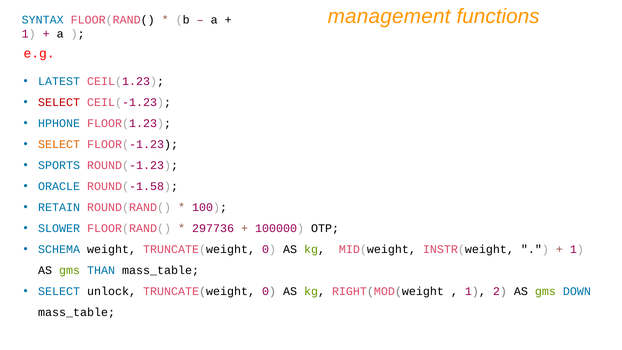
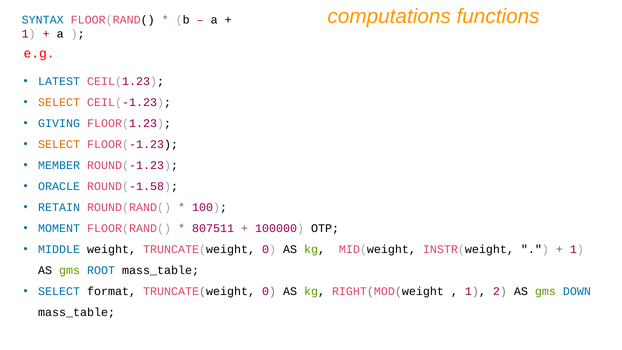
management: management -> computations
SELECT at (59, 103) colour: red -> orange
HPHONE: HPHONE -> GIVING
SPORTS: SPORTS -> MEMBER
SLOWER: SLOWER -> MOMENT
297736: 297736 -> 807511
SCHEMA: SCHEMA -> MIDDLE
THAN: THAN -> ROOT
unlock: unlock -> format
